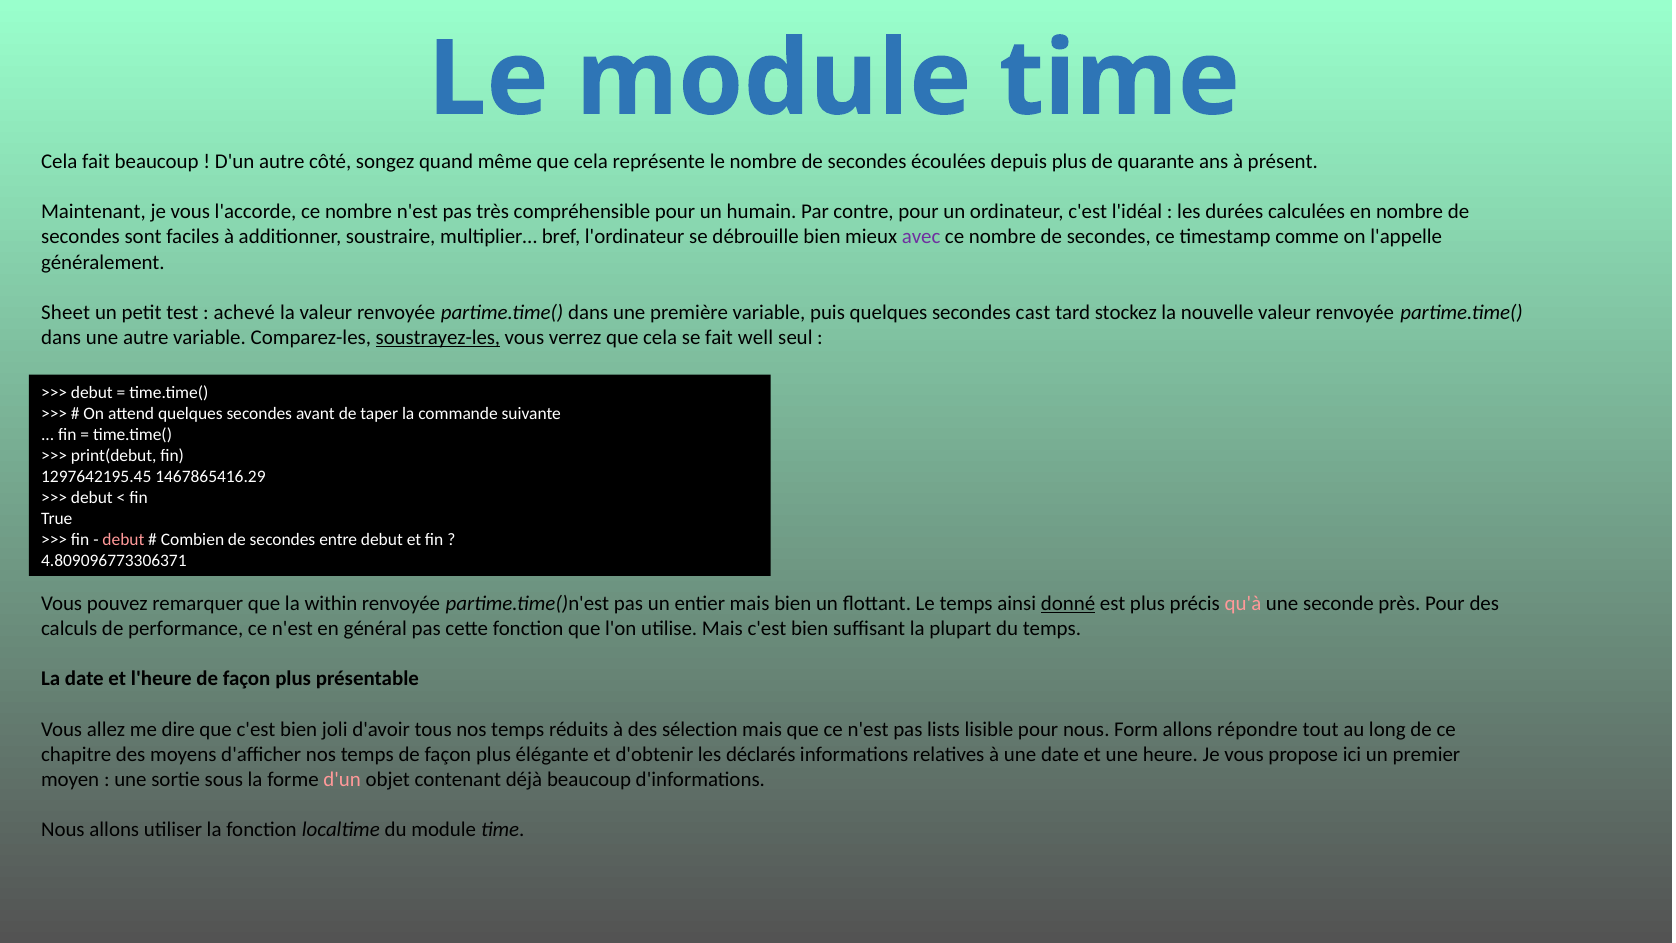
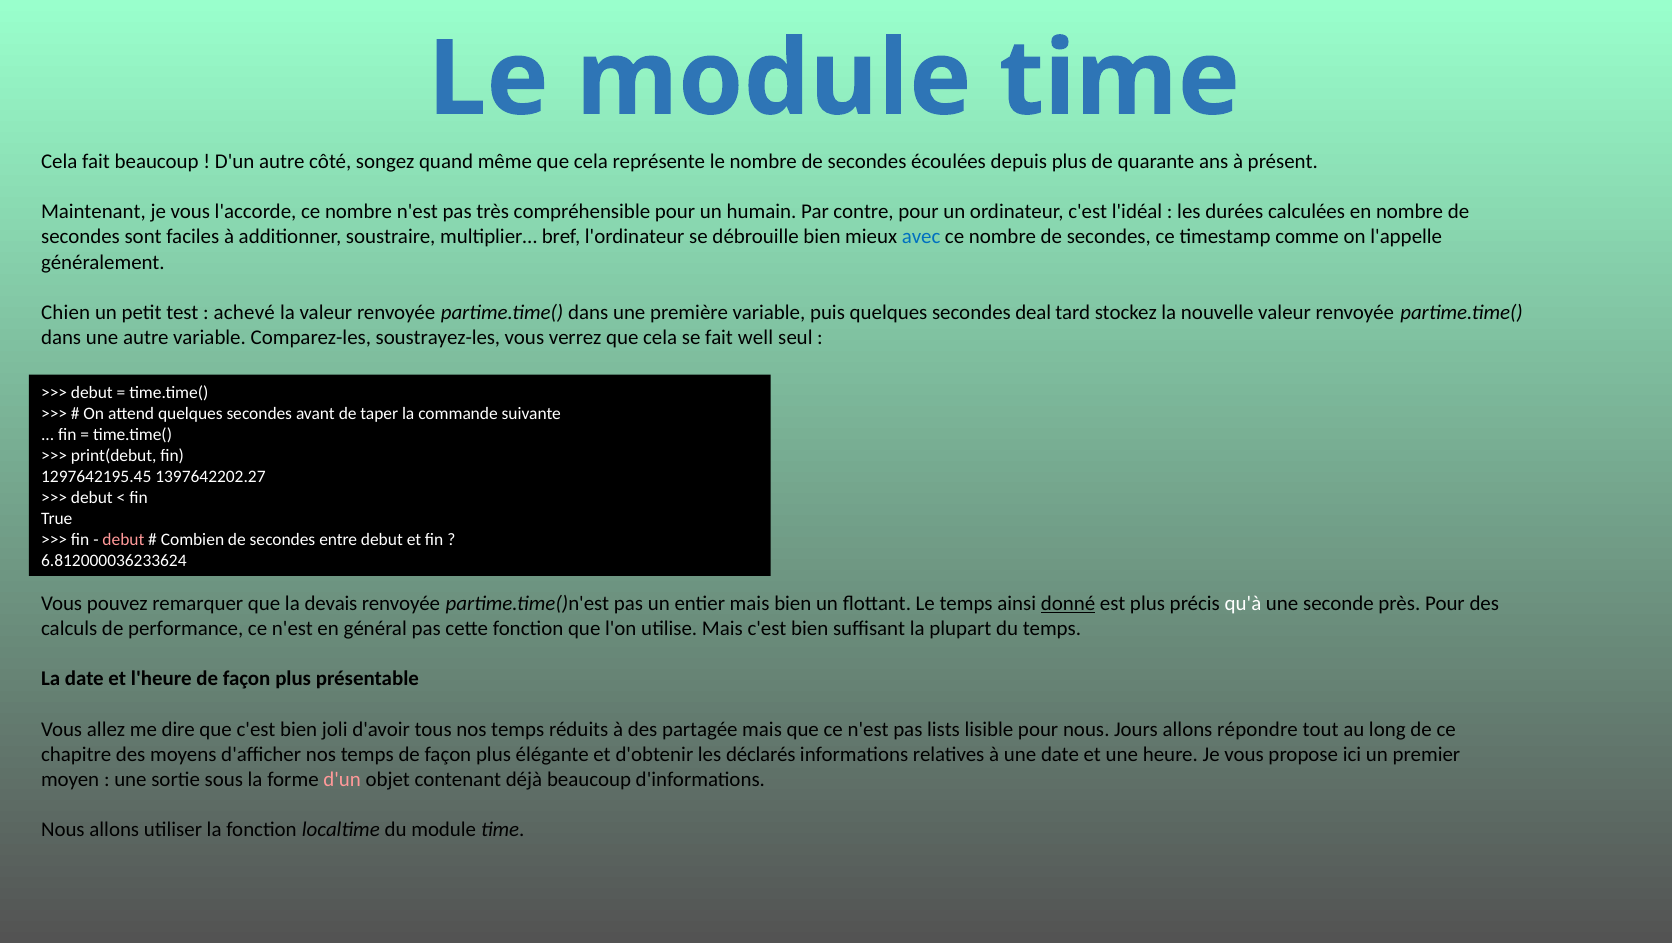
avec colour: purple -> blue
Sheet: Sheet -> Chien
cast: cast -> deal
soustrayez-les underline: present -> none
1467865416.29: 1467865416.29 -> 1397642202.27
4.809096773306371: 4.809096773306371 -> 6.812000036233624
within: within -> devais
qu'à colour: pink -> white
sélection: sélection -> partagée
Form: Form -> Jours
